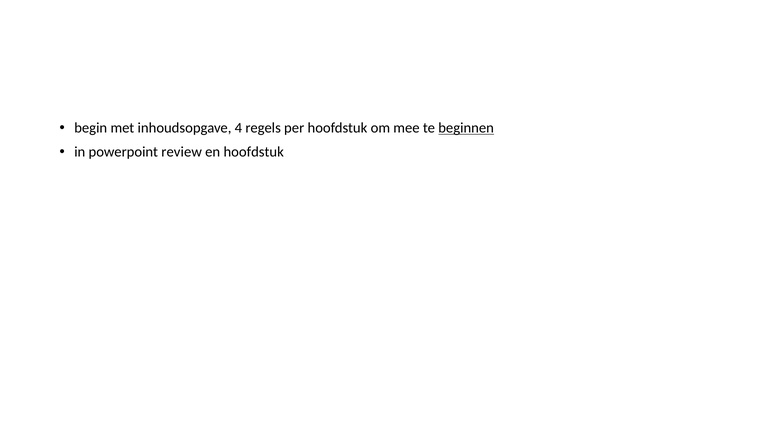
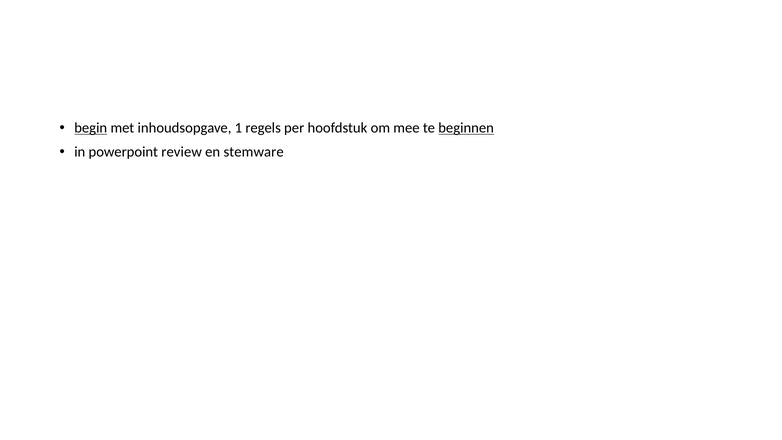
begin underline: none -> present
4: 4 -> 1
en hoofdstuk: hoofdstuk -> stemware
